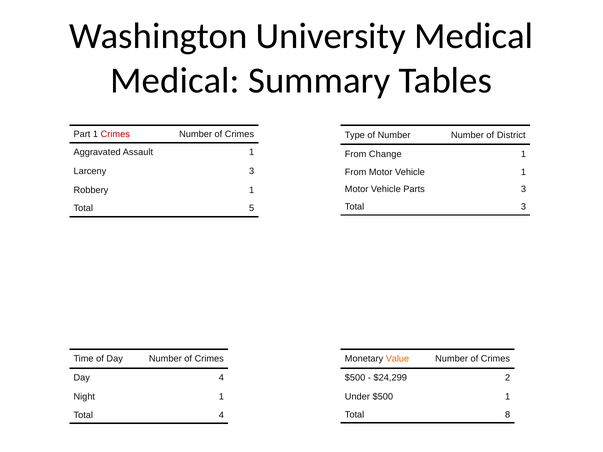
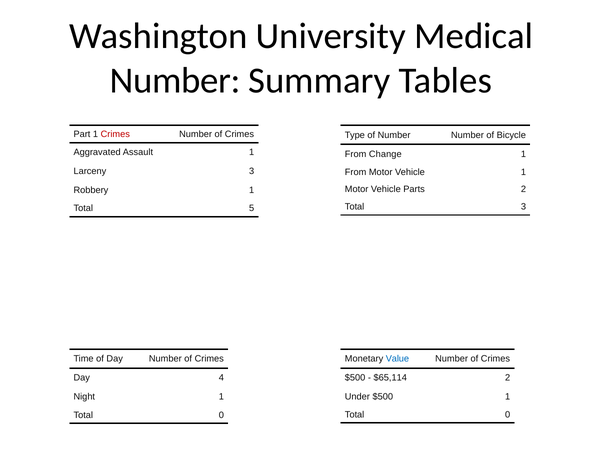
Medical at (175, 80): Medical -> Number
District: District -> Bicycle
Parts 3: 3 -> 2
Value colour: orange -> blue
$24,299: $24,299 -> $65,114
8 at (508, 415): 8 -> 0
4 at (221, 415): 4 -> 0
